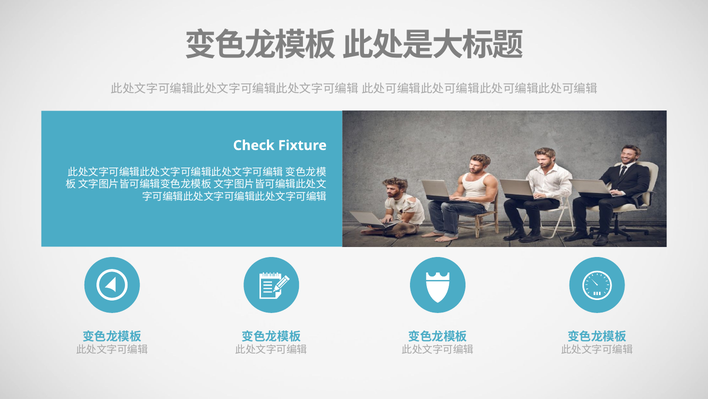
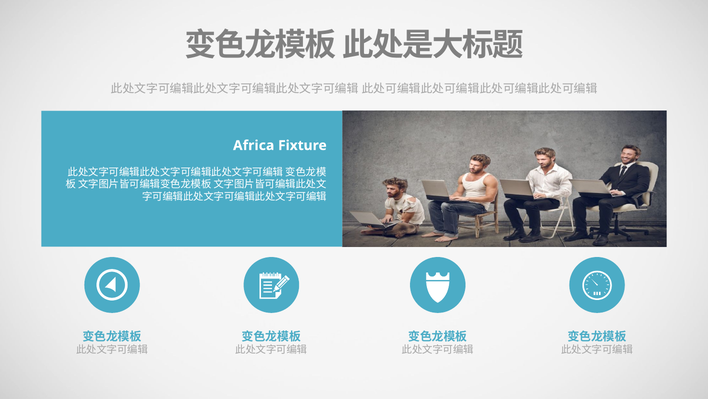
Check: Check -> Africa
